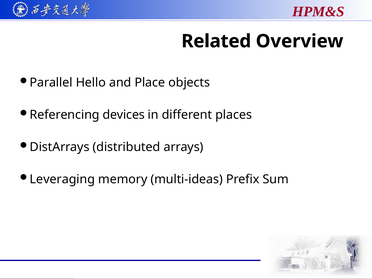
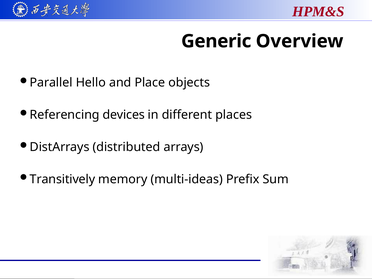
Related: Related -> Generic
Leveraging: Leveraging -> Transitively
